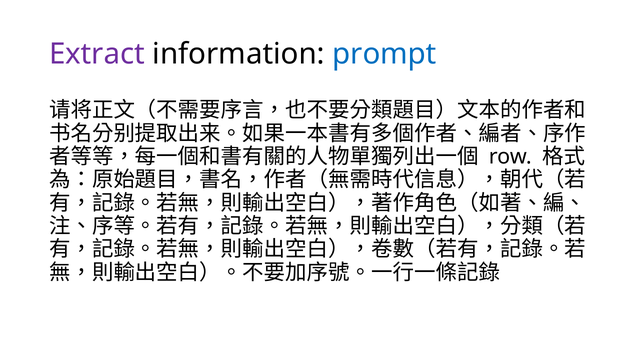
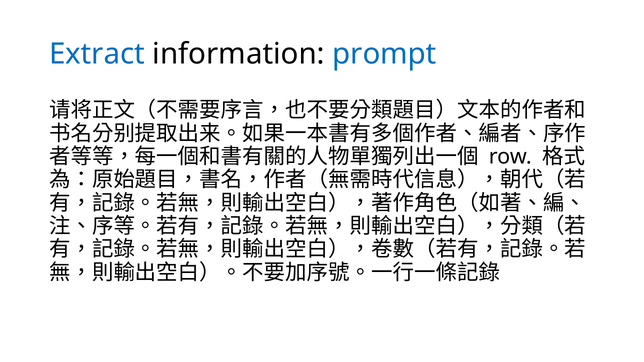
Extract colour: purple -> blue
